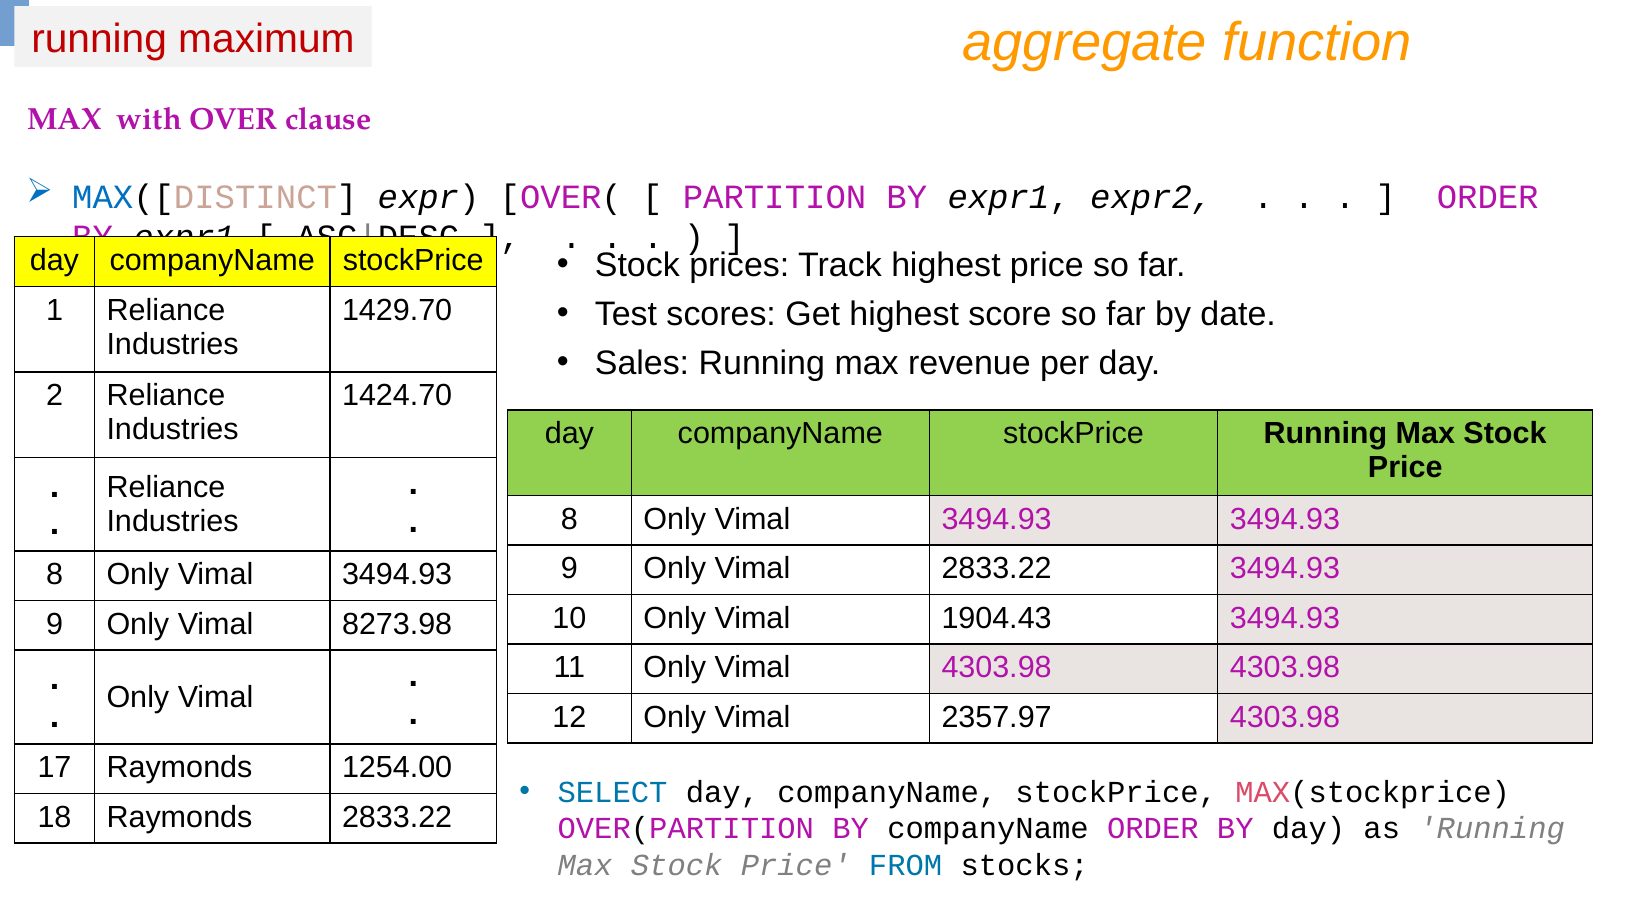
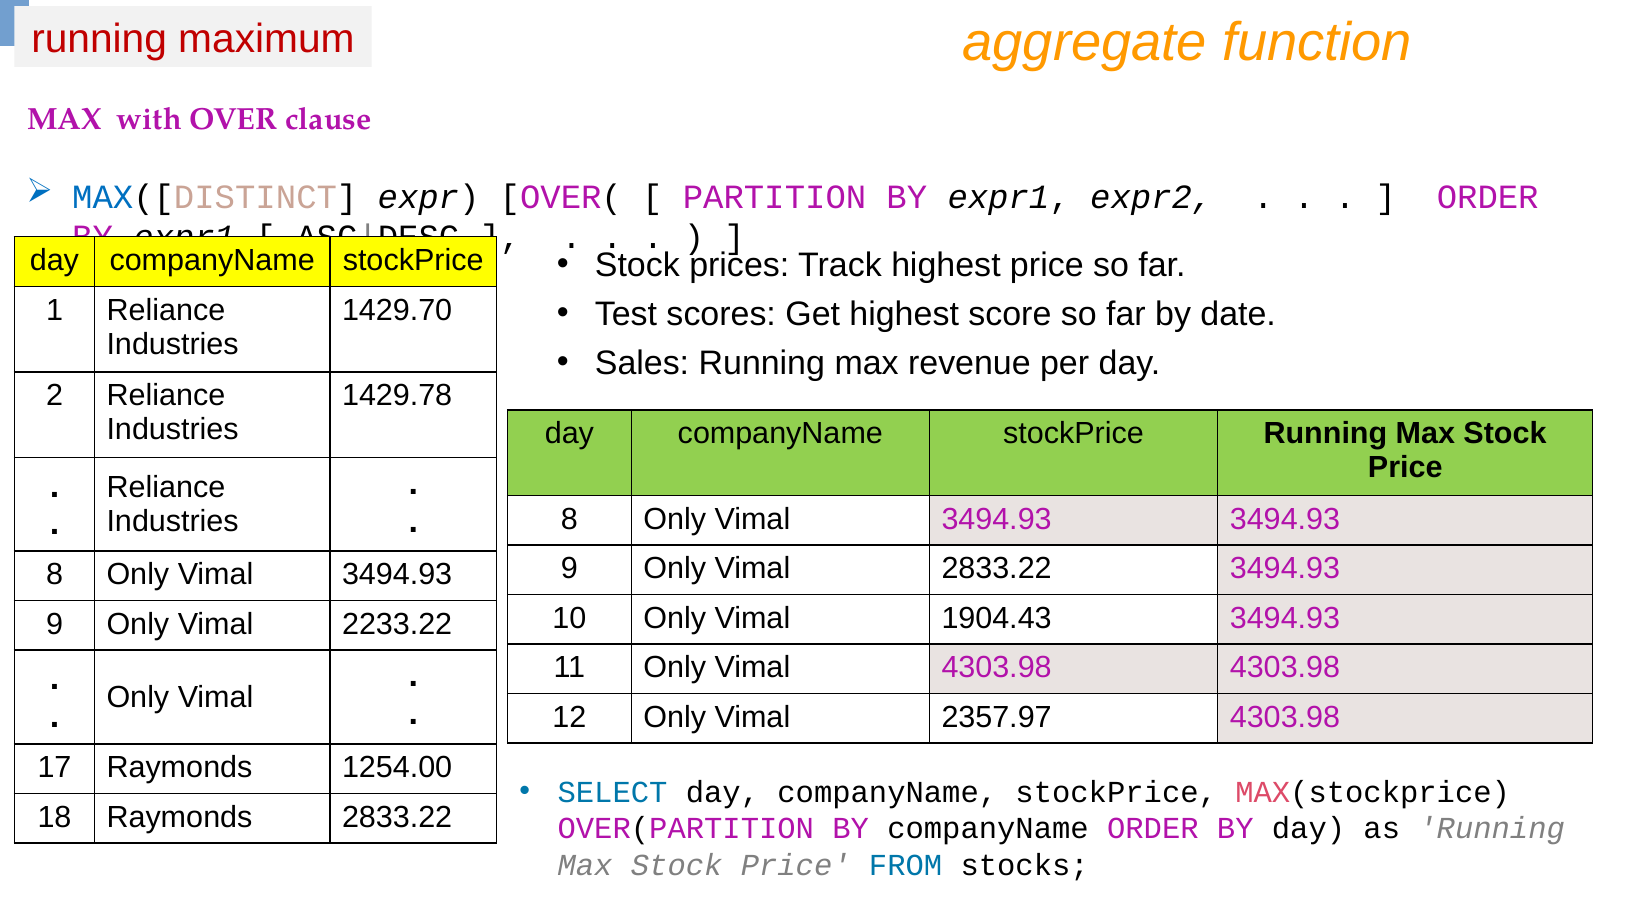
1424.70: 1424.70 -> 1429.78
8273.98: 8273.98 -> 2233.22
